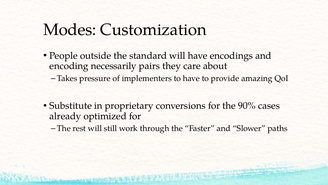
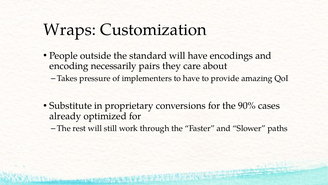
Modes: Modes -> Wraps
